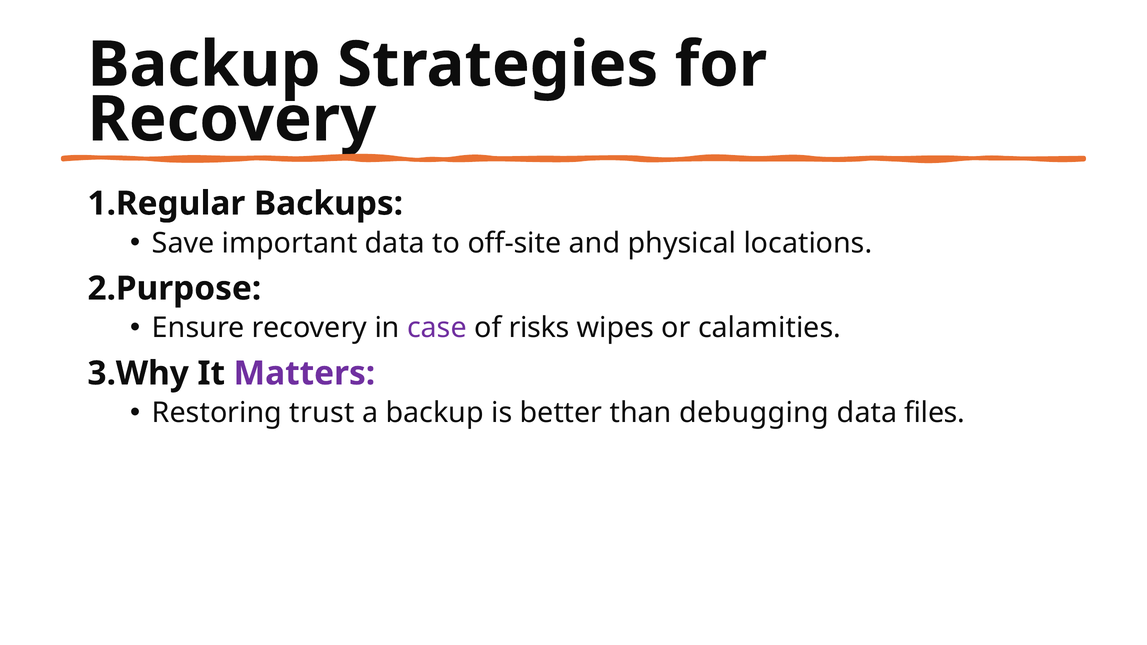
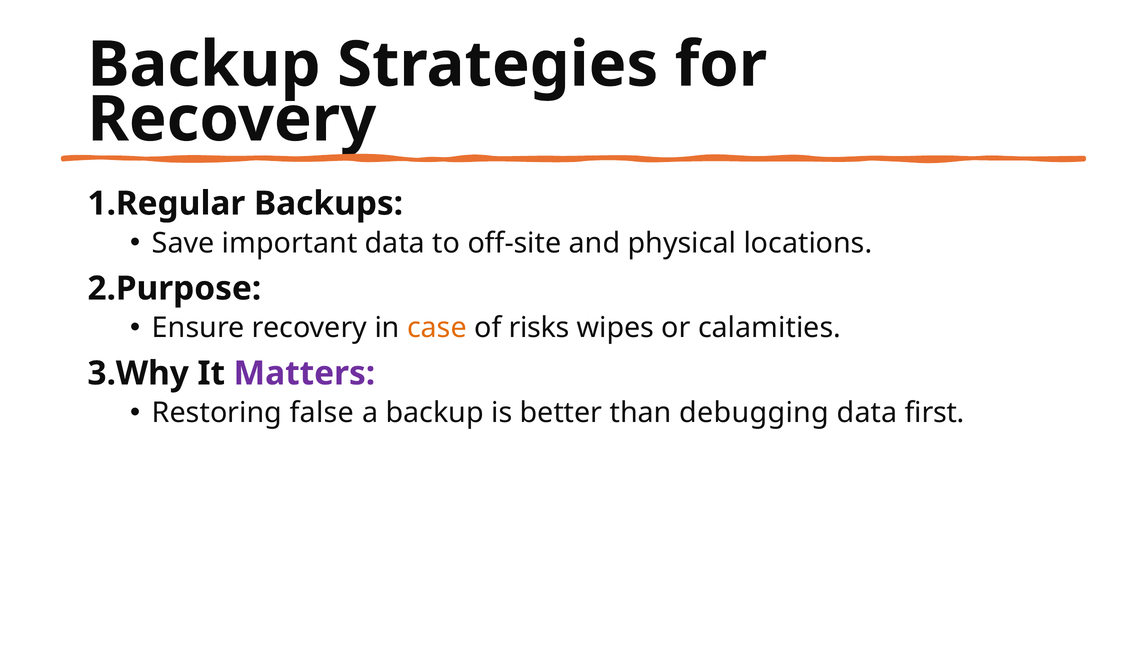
case colour: purple -> orange
trust: trust -> false
files: files -> first
